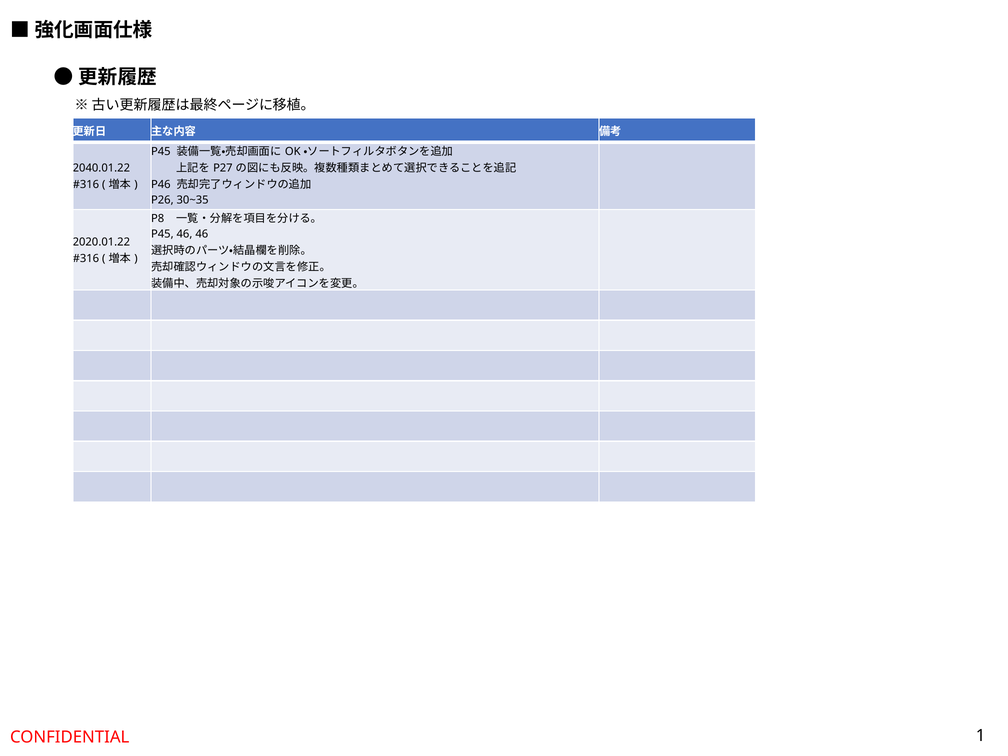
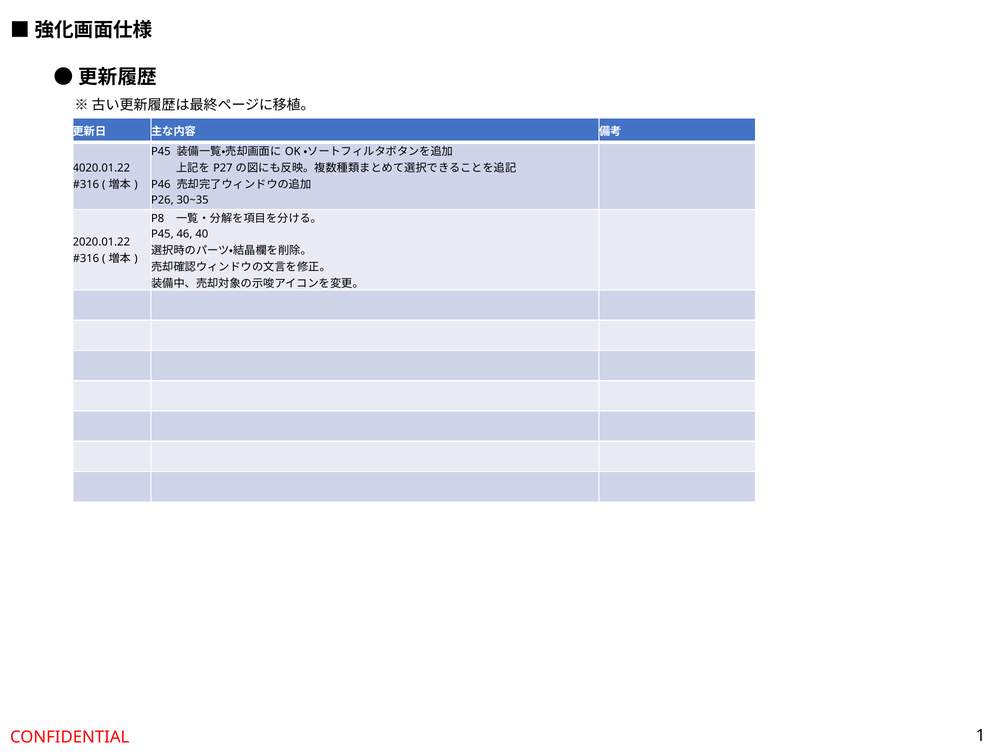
2040.01.22: 2040.01.22 -> 4020.01.22
46 46: 46 -> 40
